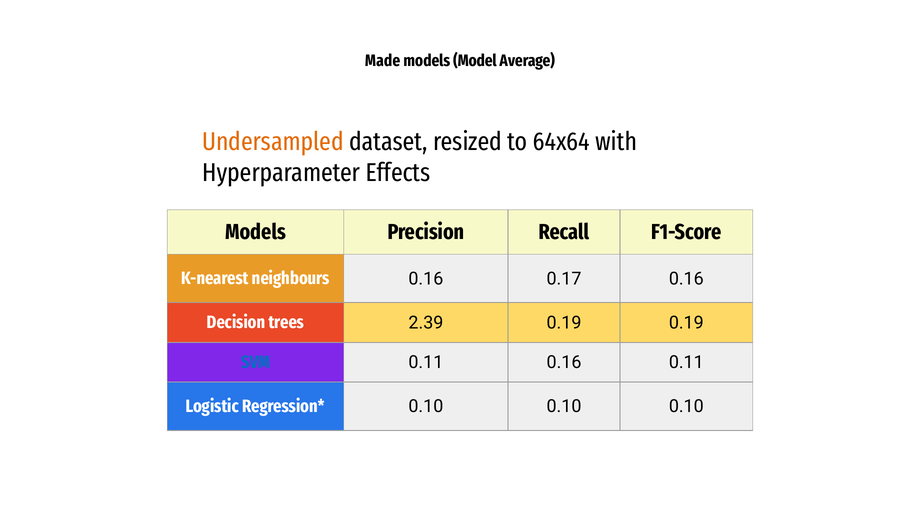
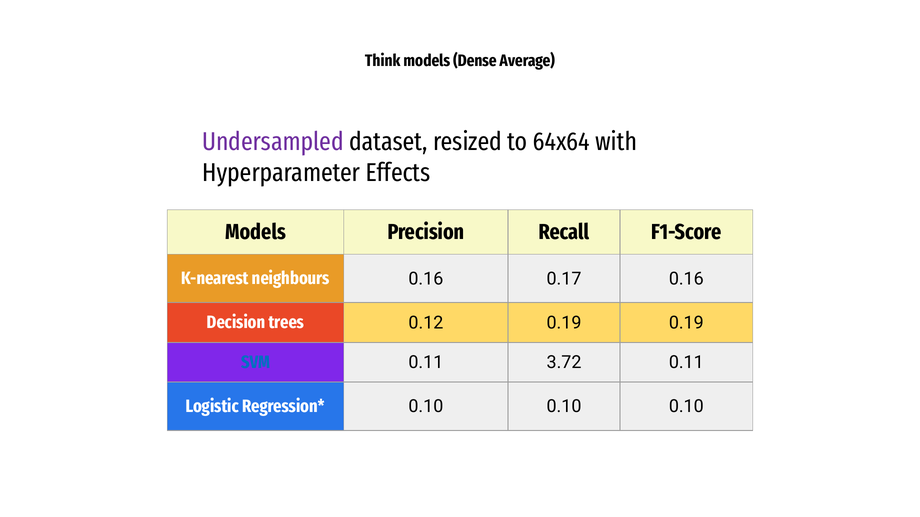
Made: Made -> Think
Model: Model -> Dense
Undersampled colour: orange -> purple
2.39: 2.39 -> 0.12
0.11 0.16: 0.16 -> 3.72
